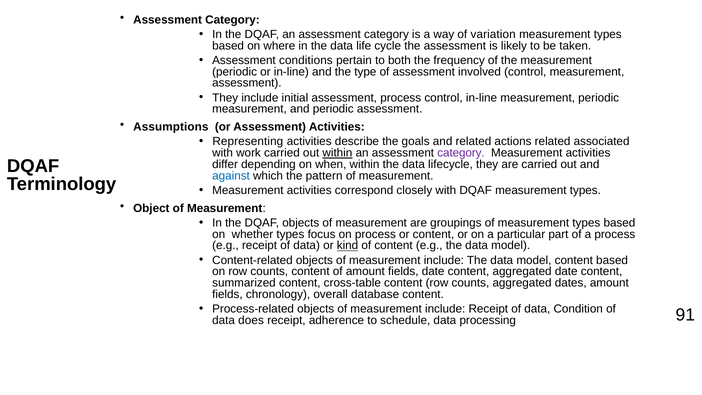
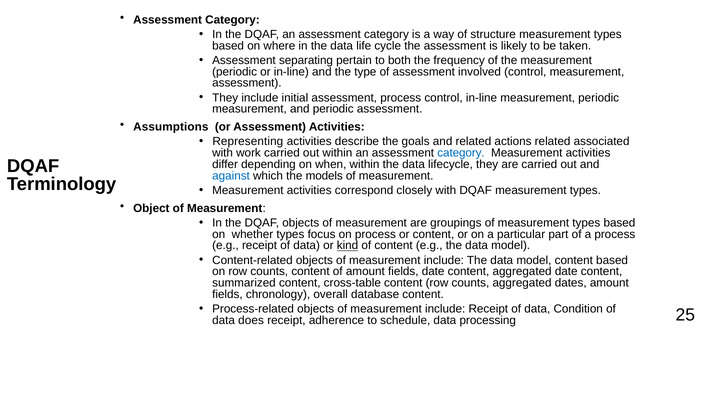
variation: variation -> structure
conditions: conditions -> separating
within at (337, 153) underline: present -> none
category at (461, 153) colour: purple -> blue
pattern: pattern -> models
91: 91 -> 25
